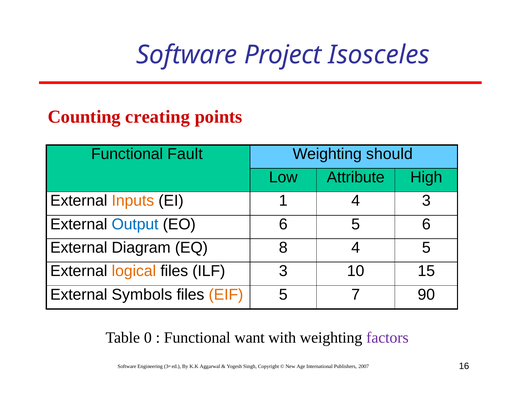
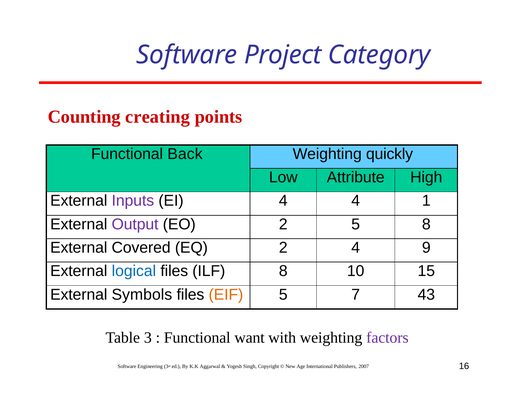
Isosceles: Isosceles -> Category
Fault: Fault -> Back
should: should -> quickly
Inputs colour: orange -> purple
EI 1: 1 -> 4
4 3: 3 -> 1
Output colour: blue -> purple
EO 6: 6 -> 2
5 6: 6 -> 8
Diagram: Diagram -> Covered
EQ 8: 8 -> 2
4 5: 5 -> 9
logical colour: orange -> blue
ILF 3: 3 -> 8
90: 90 -> 43
0: 0 -> 3
